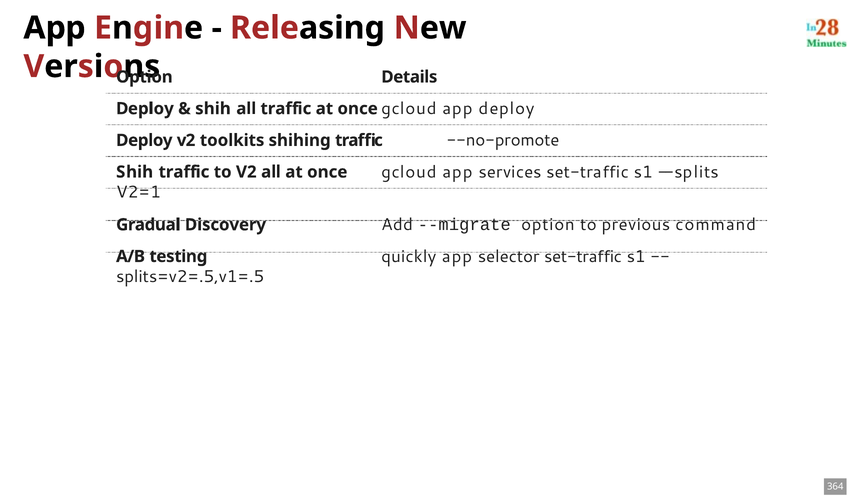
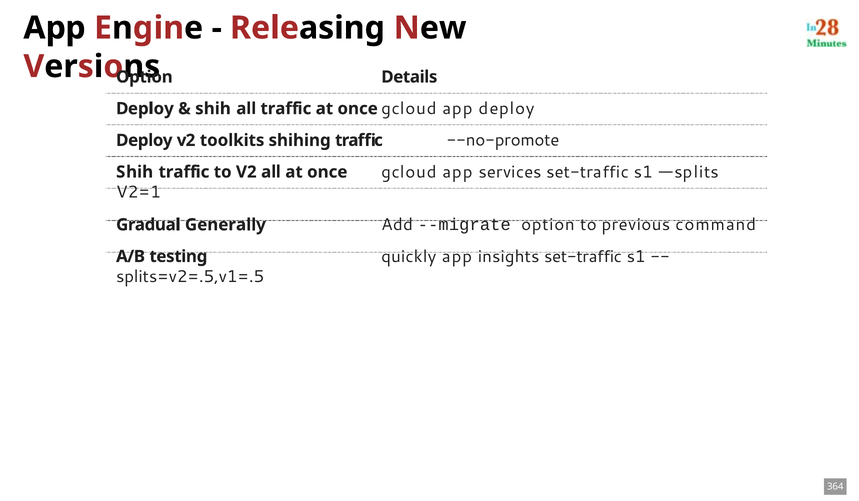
Discovery: Discovery -> Generally
selector: selector -> insights
